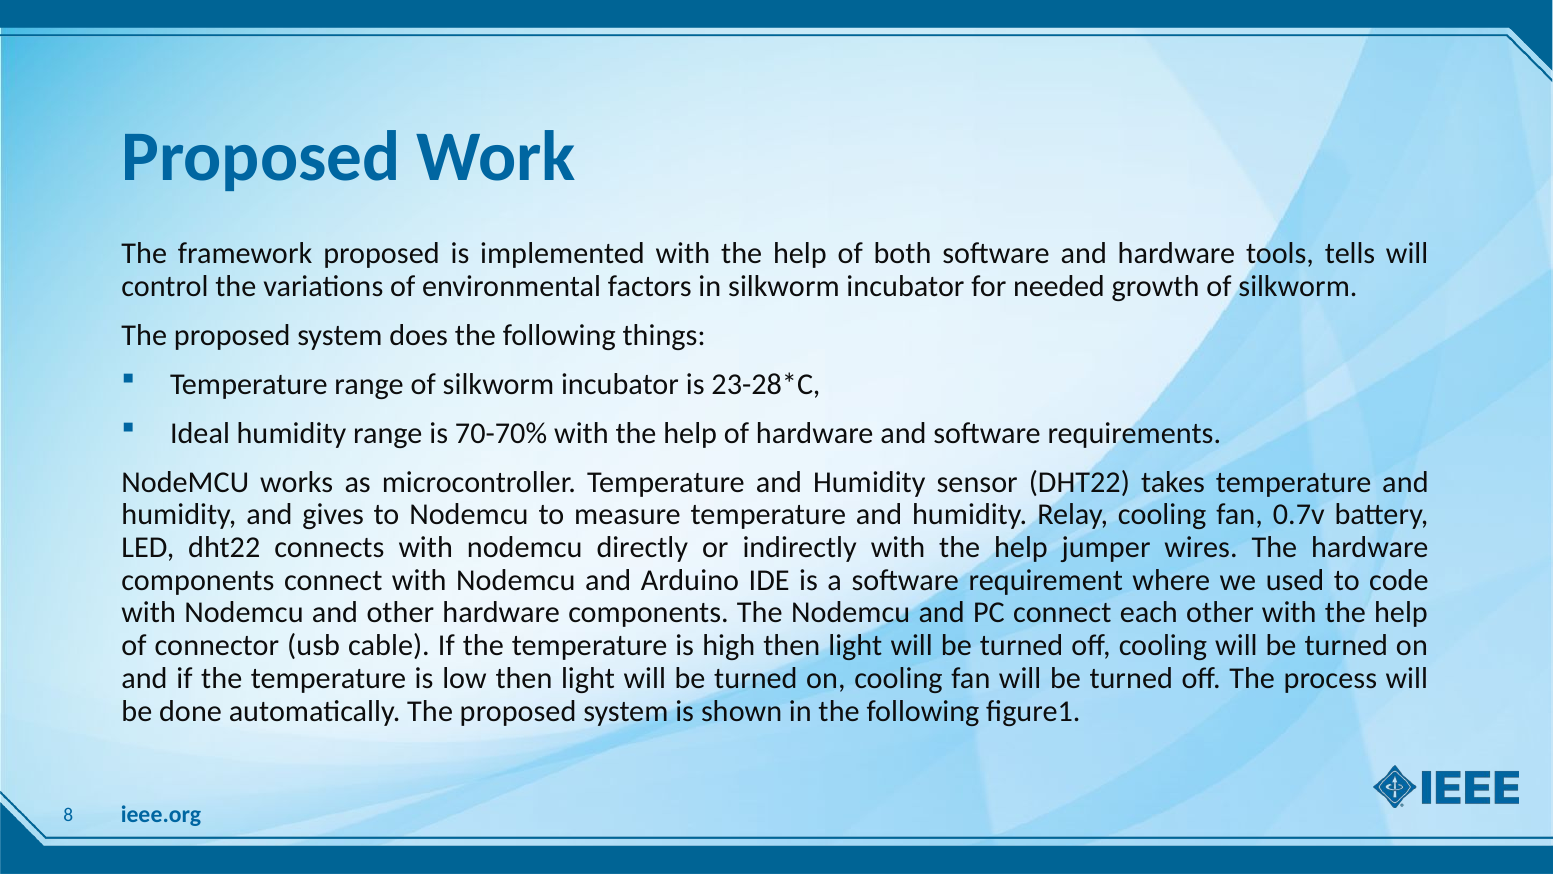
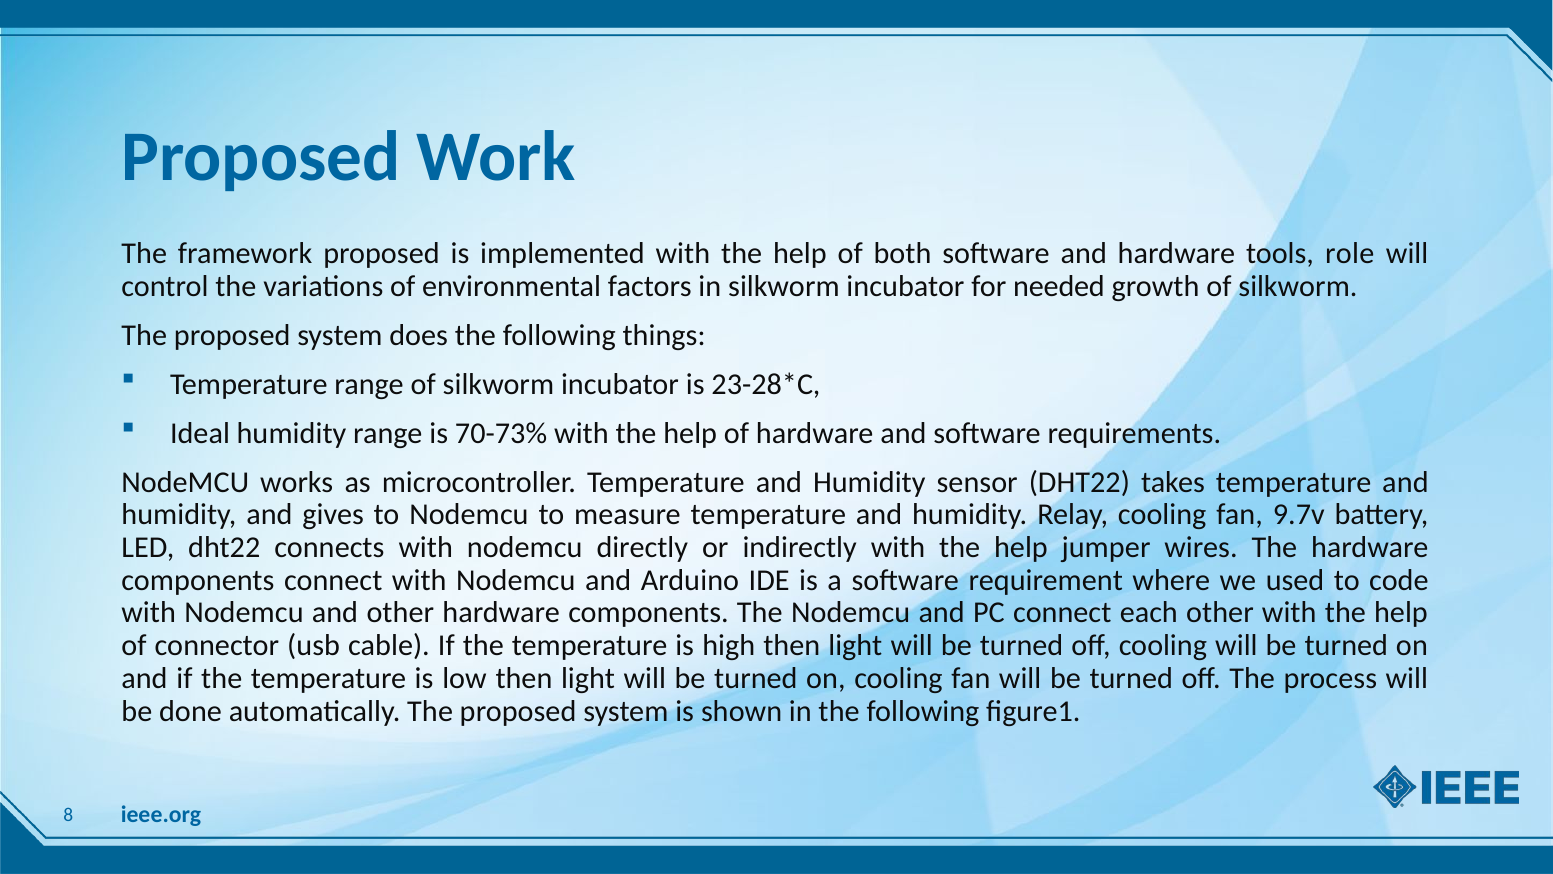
tells: tells -> role
70-70%: 70-70% -> 70-73%
0.7v: 0.7v -> 9.7v
